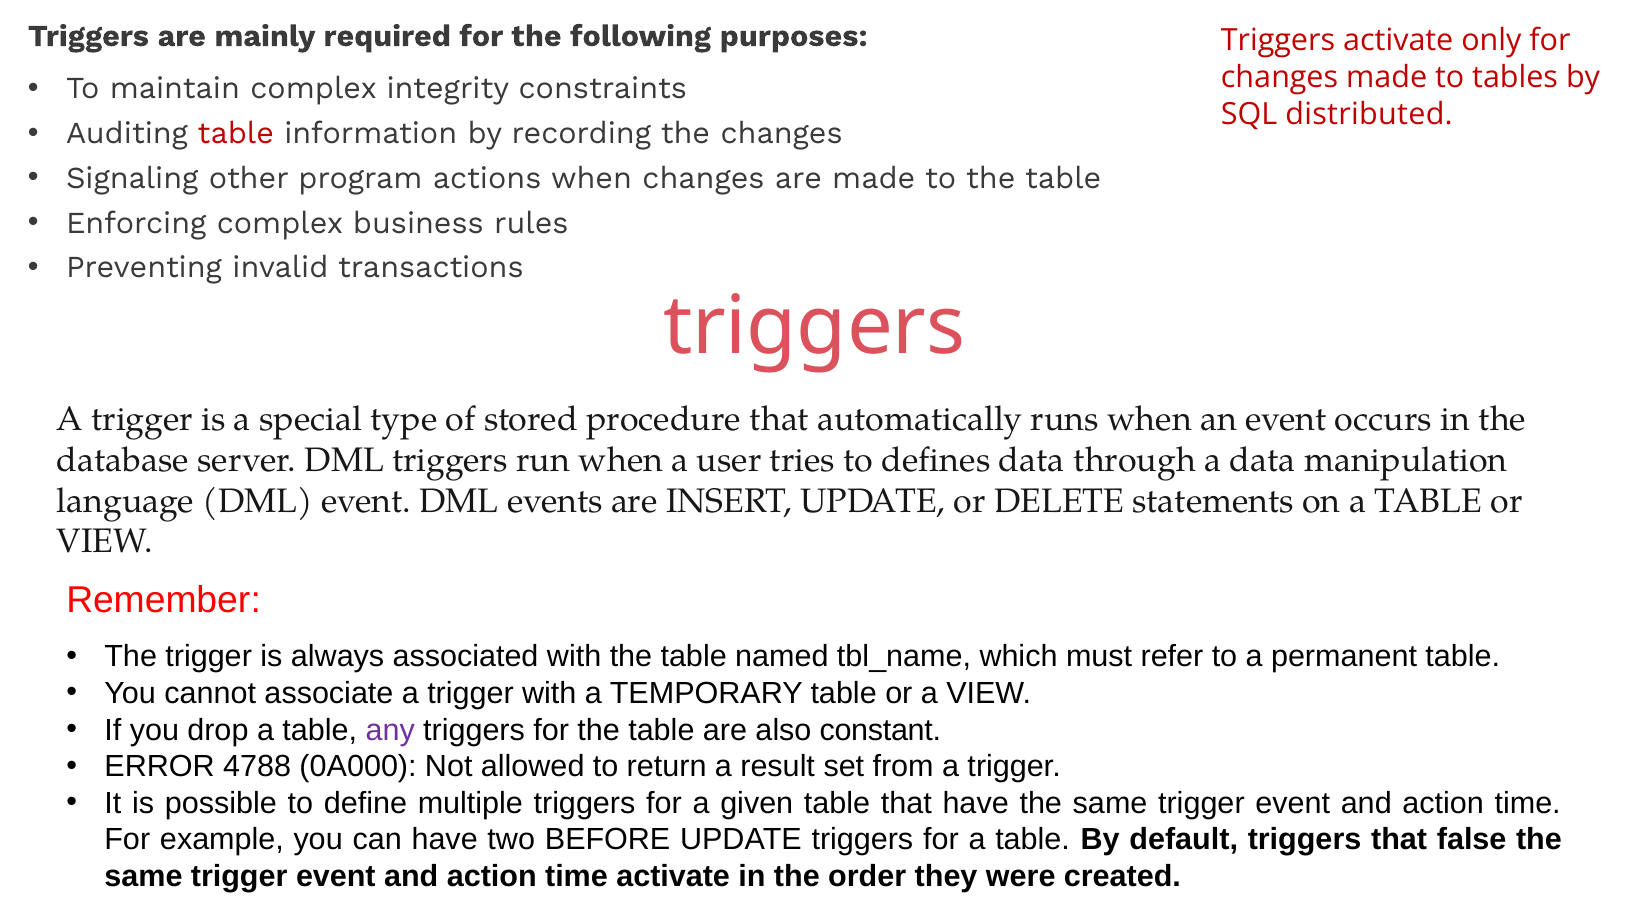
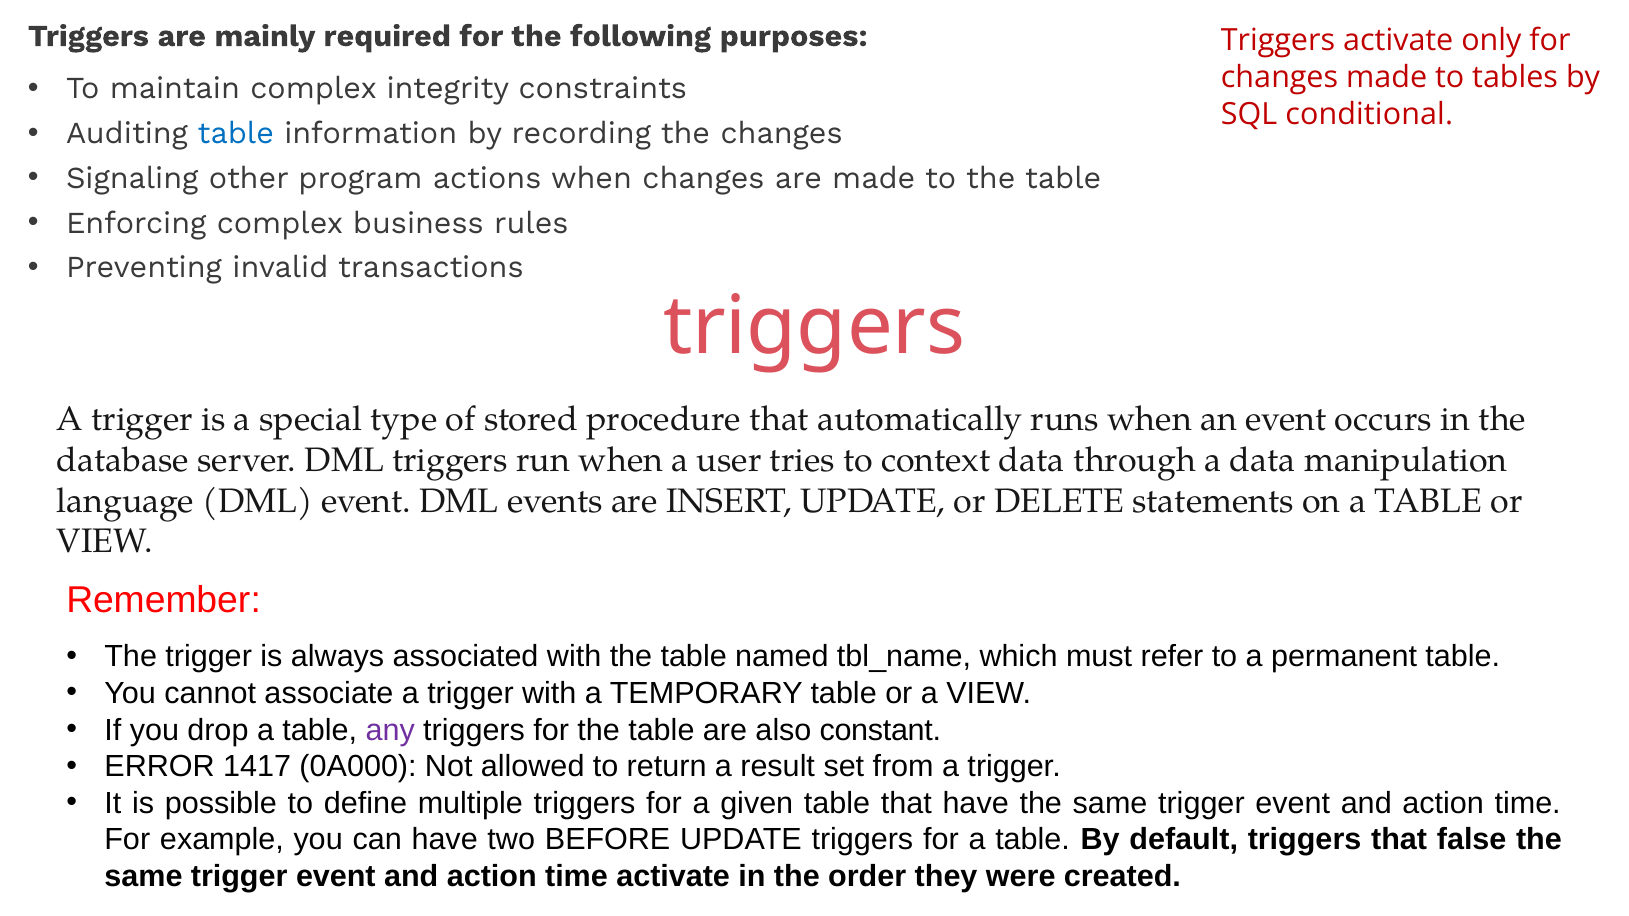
distributed: distributed -> conditional
table at (236, 134) colour: red -> blue
defines: defines -> context
4788: 4788 -> 1417
